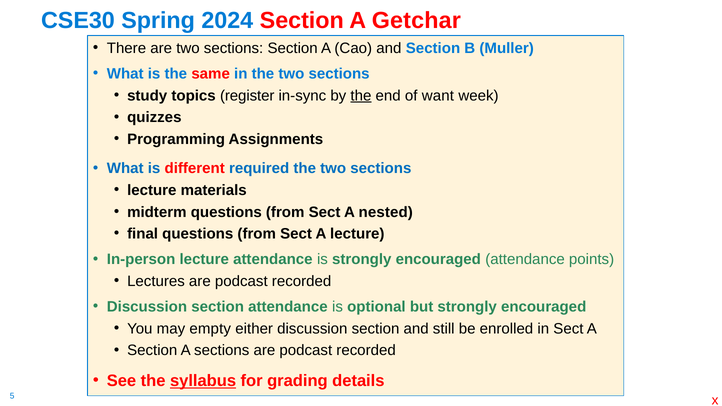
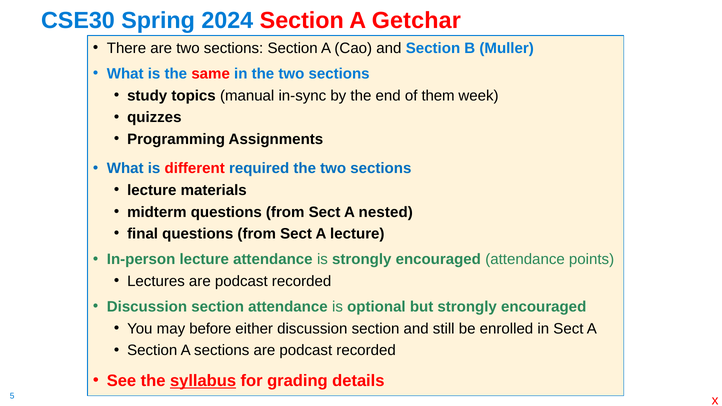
register: register -> manual
the at (361, 96) underline: present -> none
want: want -> them
empty: empty -> before
